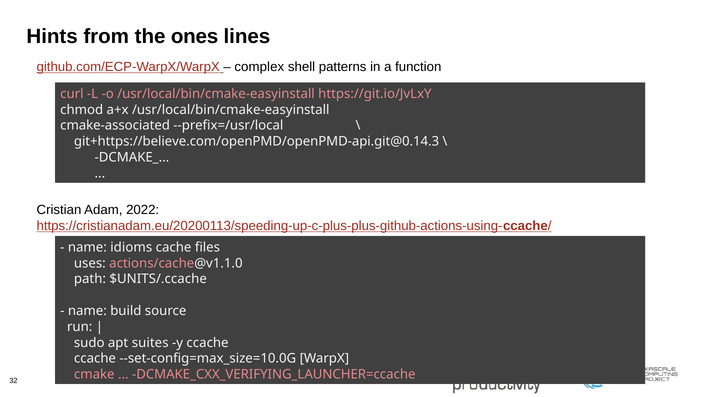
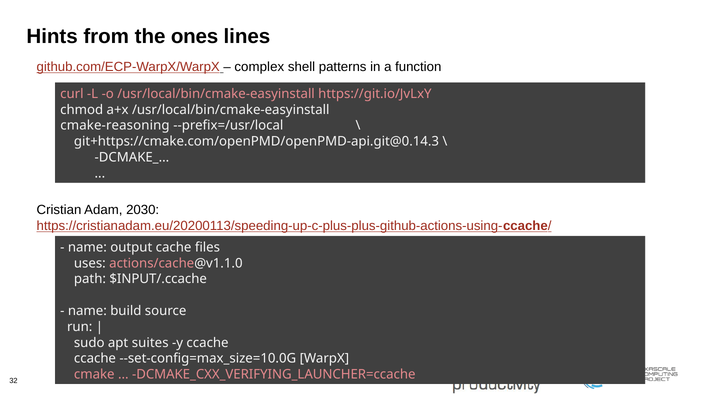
cmake-associated: cmake-associated -> cmake-reasoning
git+https://believe.com/openPMD/openPMD-api.git@0.14.3: git+https://believe.com/openPMD/openPMD-api.git@0.14.3 -> git+https://cmake.com/openPMD/openPMD-api.git@0.14.3
2022: 2022 -> 2030
idioms: idioms -> output
$UNITS/.ccache: $UNITS/.ccache -> $INPUT/.ccache
